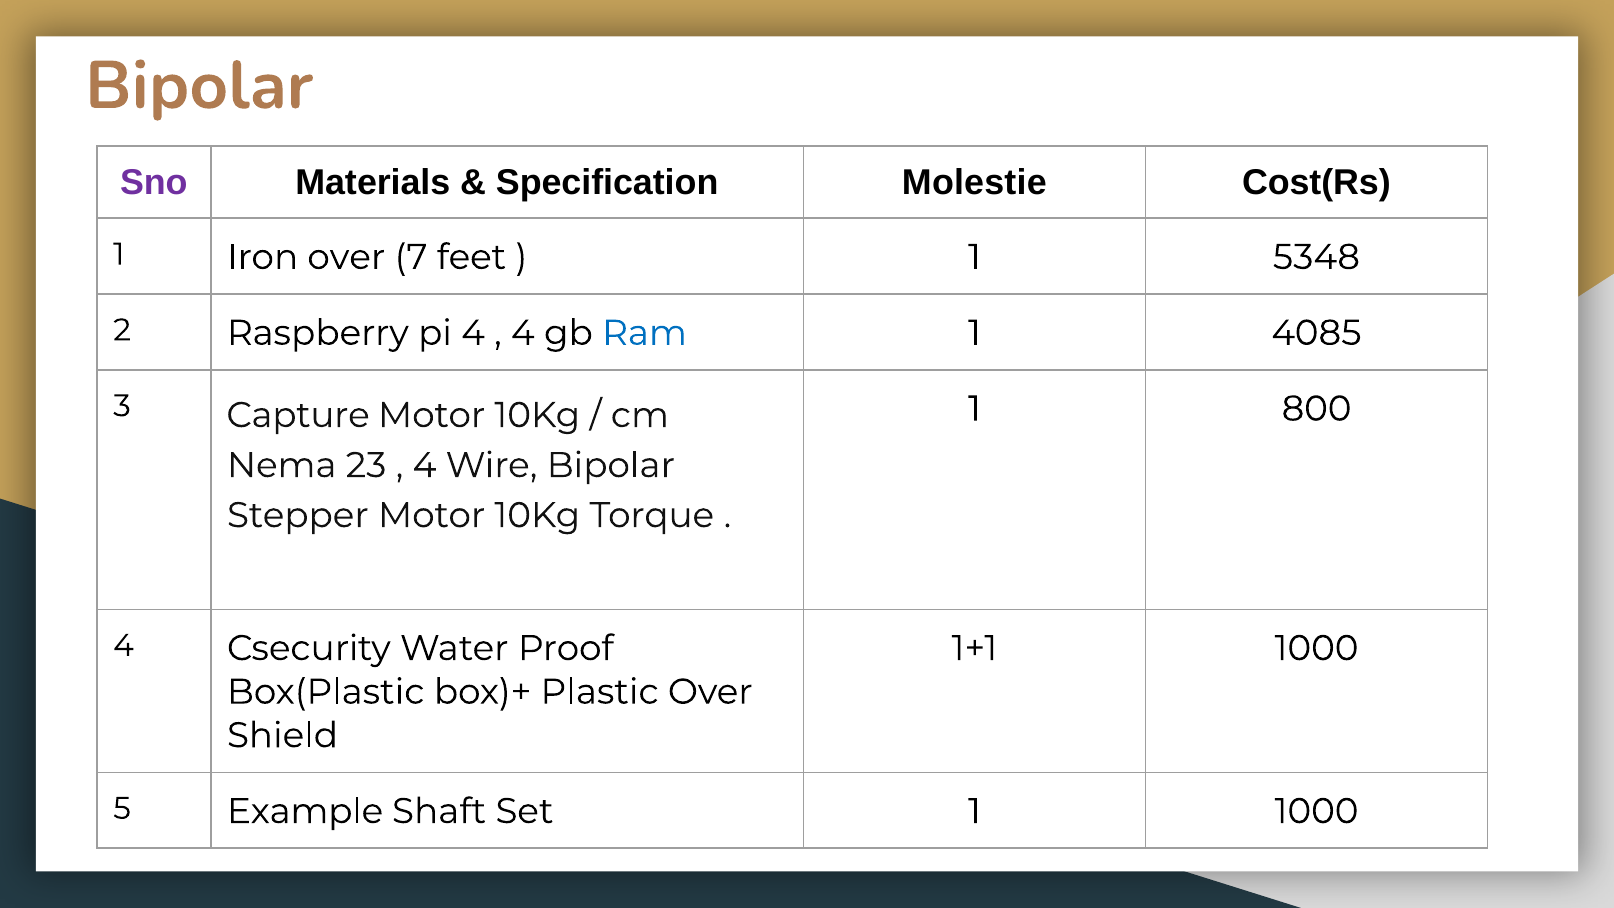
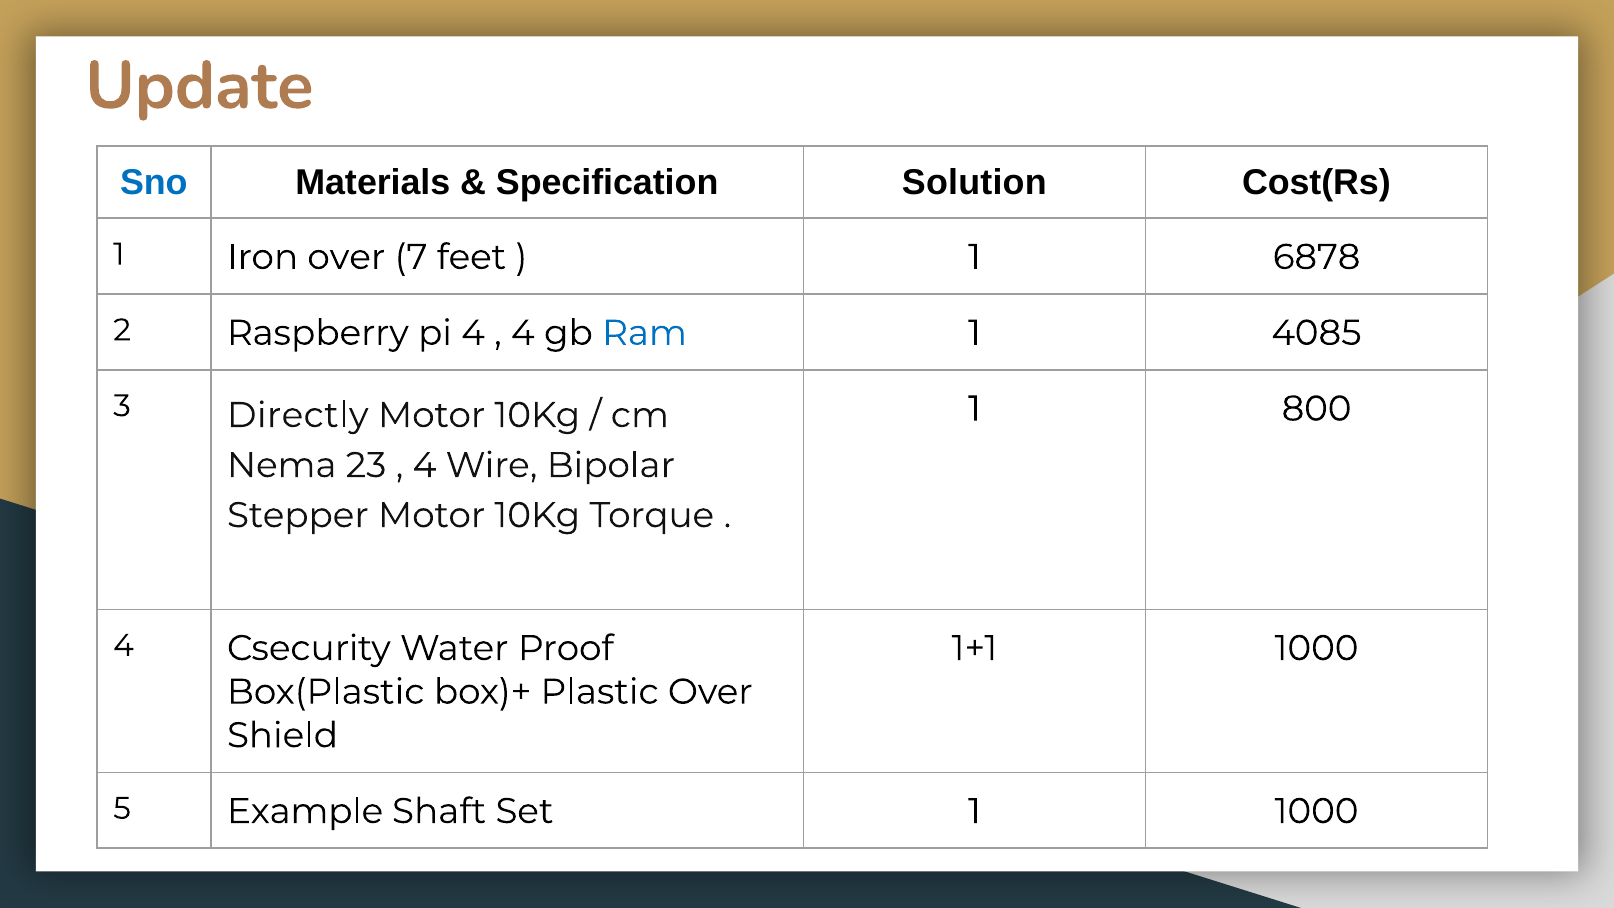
Bipolar at (199, 86): Bipolar -> Update
Sno colour: purple -> blue
Specification Molestie: Molestie -> Solution
5348: 5348 -> 6878
Capture: Capture -> Directly
